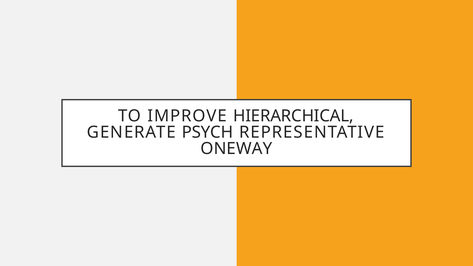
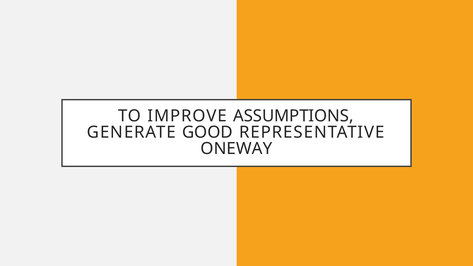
HIERARCHICAL: HIERARCHICAL -> ASSUMPTIONS
PSYCH: PSYCH -> GOOD
